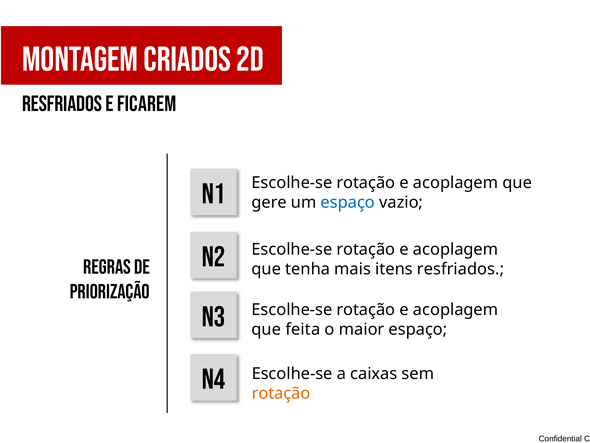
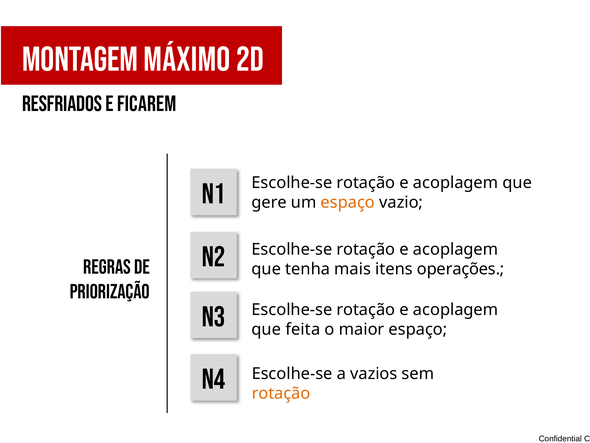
CRIADOS: CRIADOS -> MÁXIMO
espaço at (348, 202) colour: blue -> orange
itens resfriados: resfriados -> operações
caixas: caixas -> vazios
